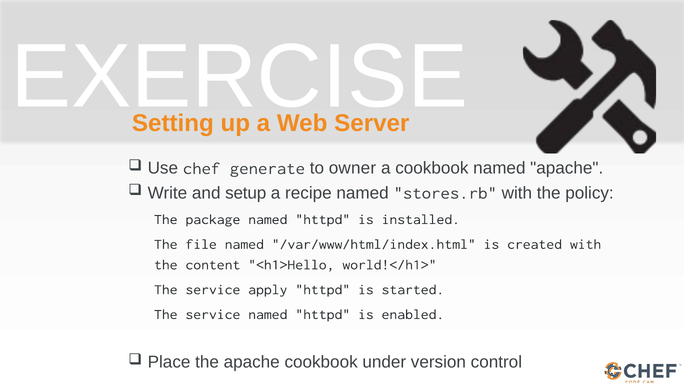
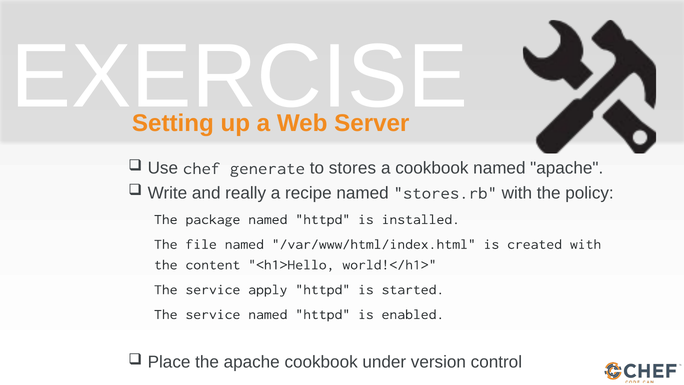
owner: owner -> stores
setup: setup -> really
